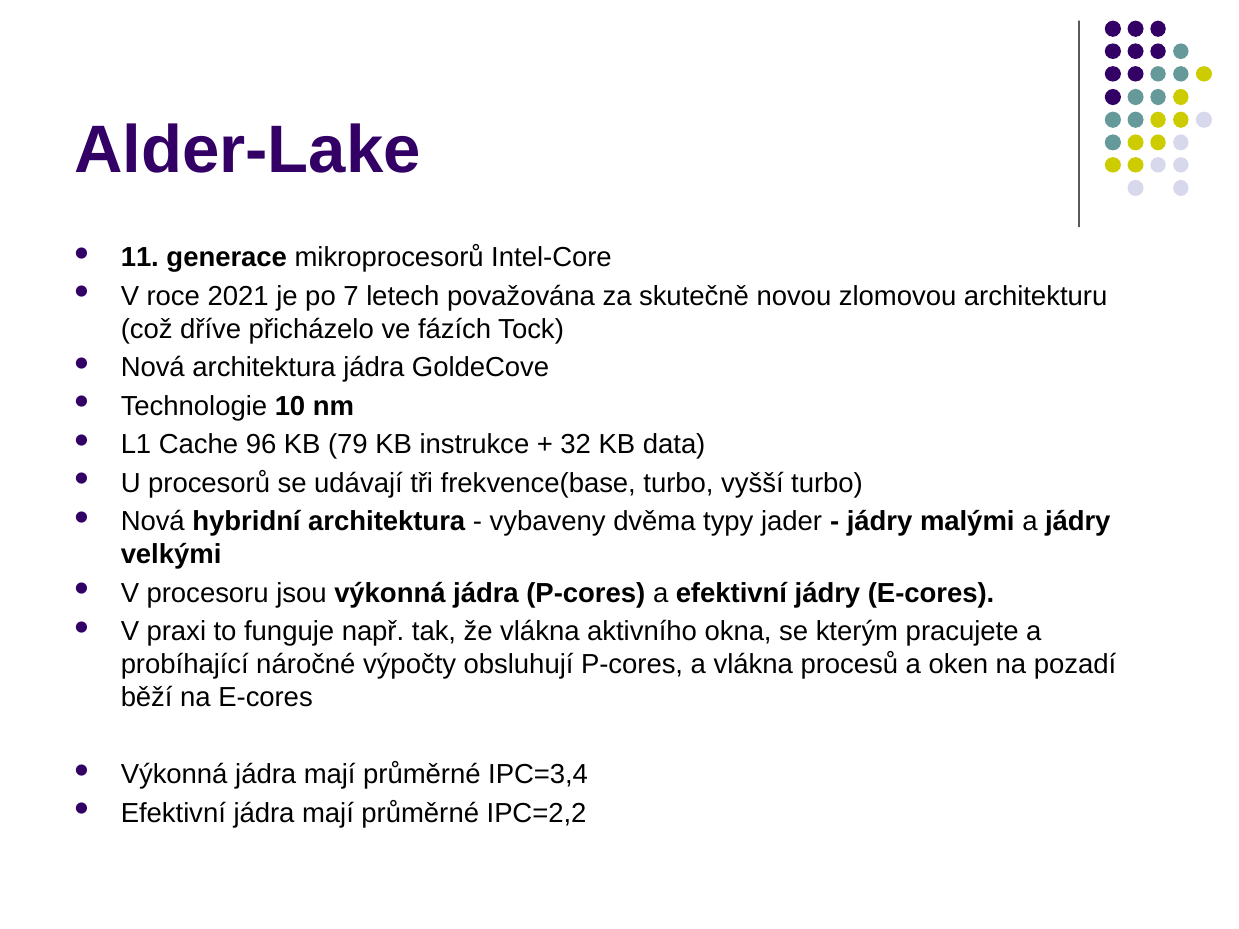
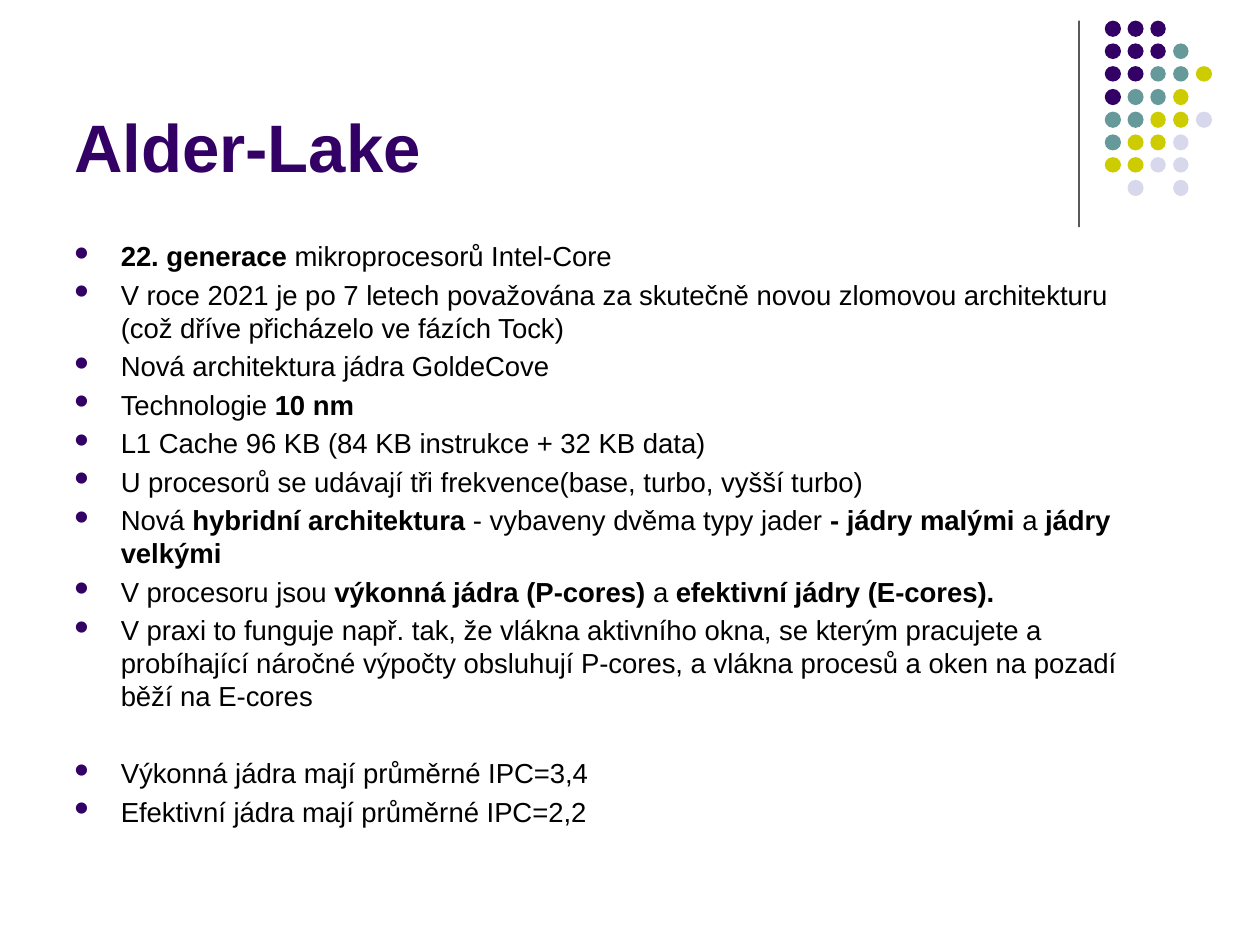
11: 11 -> 22
79: 79 -> 84
